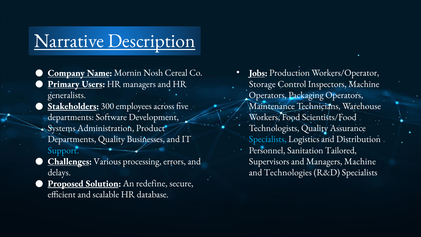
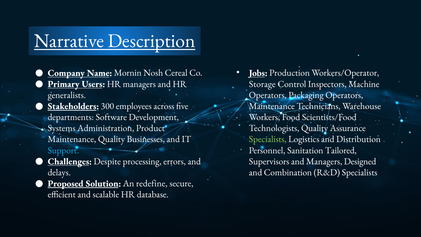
Departments at (72, 139): Departments -> Maintenance
Specialists at (268, 139) colour: light blue -> light green
Various: Various -> Despite
Managers Machine: Machine -> Designed
Technologies: Technologies -> Combination
